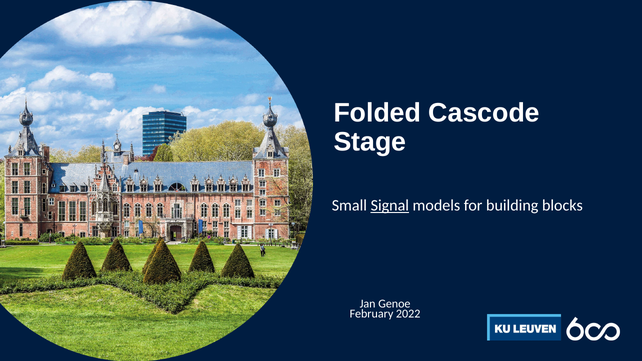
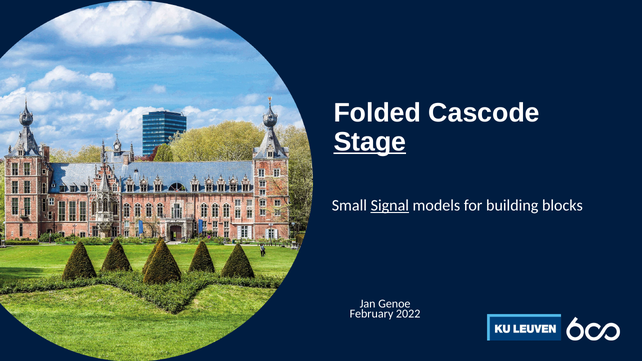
Stage underline: none -> present
